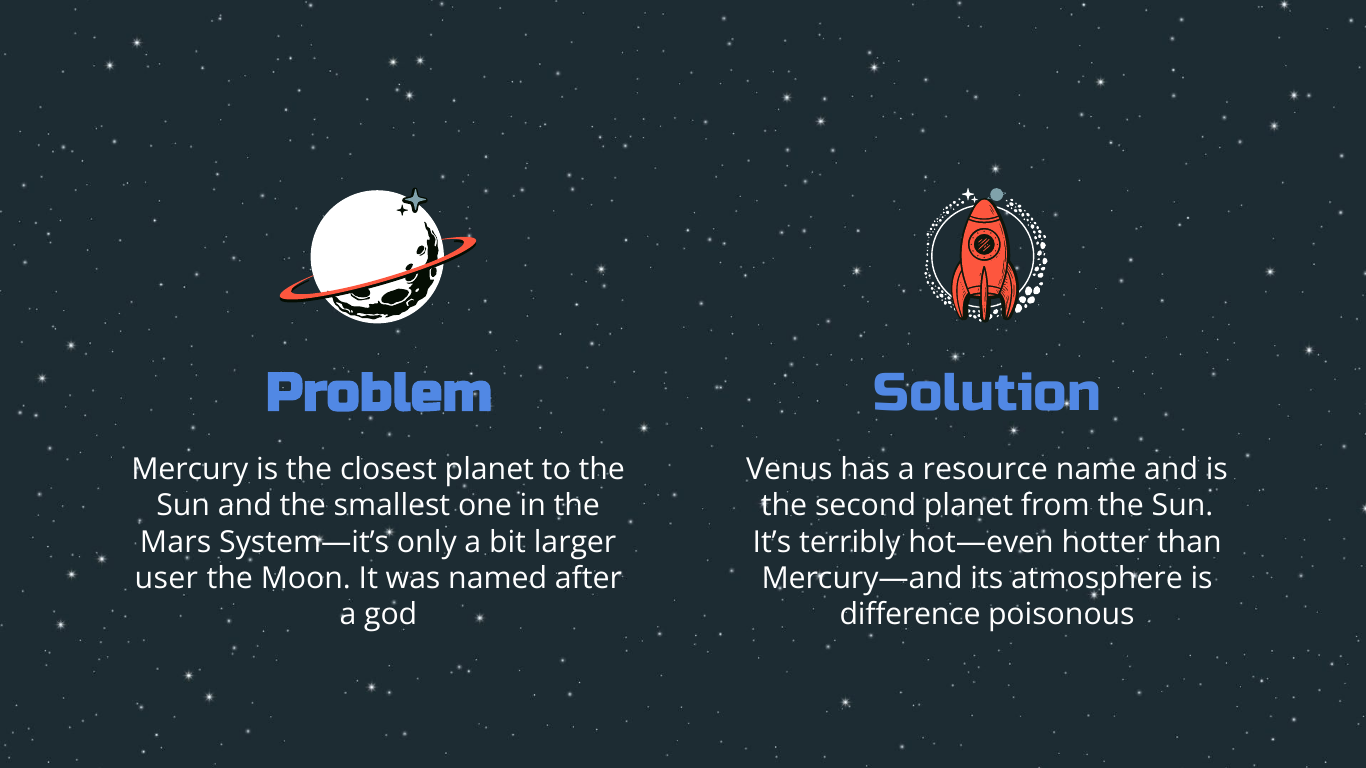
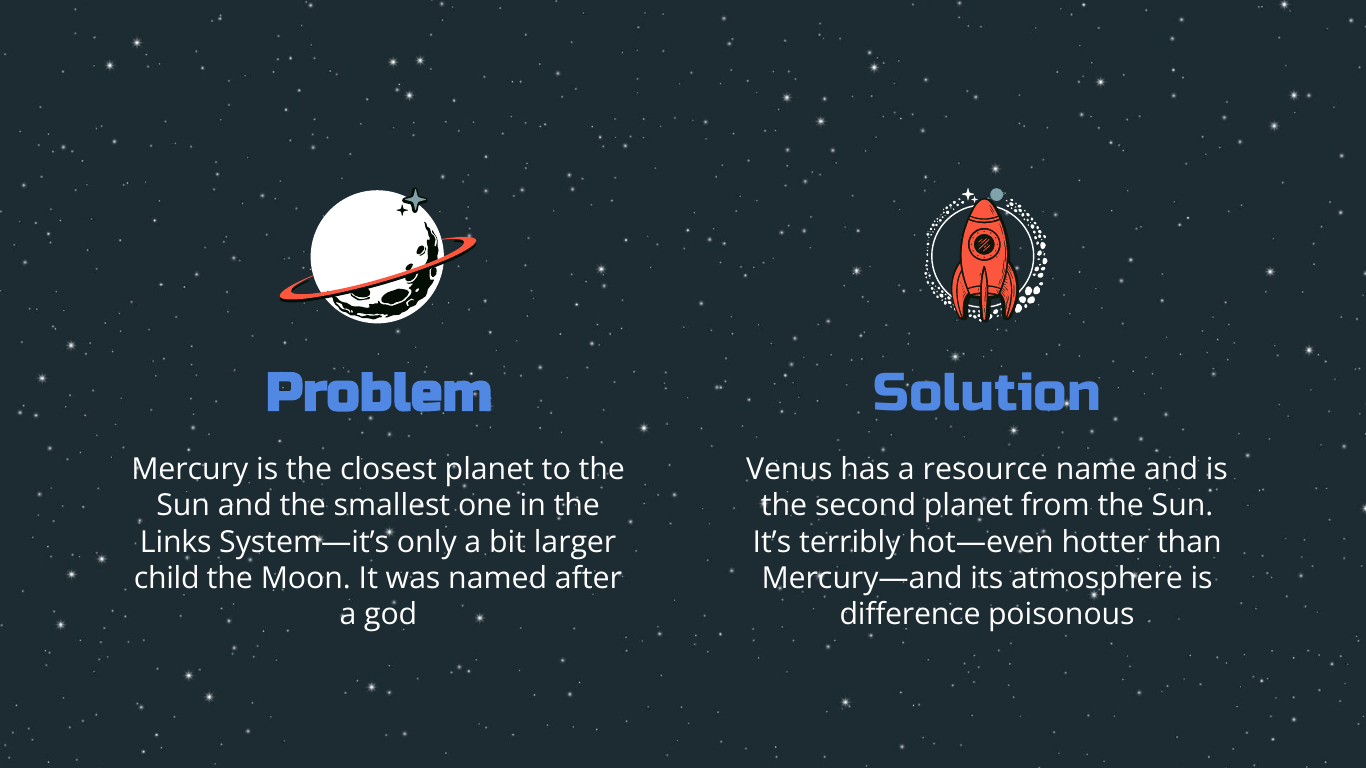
Mars: Mars -> Links
user: user -> child
